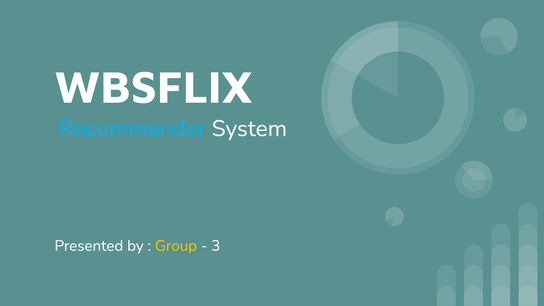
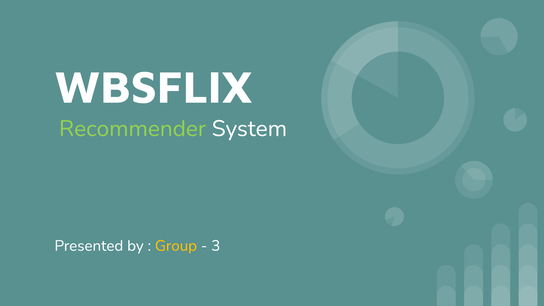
Recommender colour: light blue -> light green
